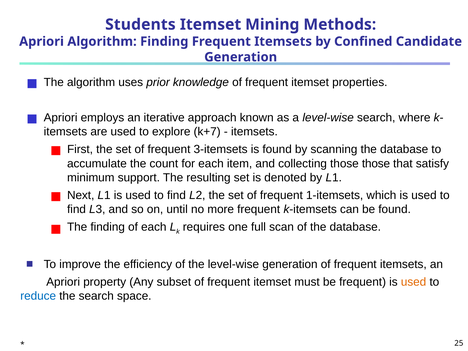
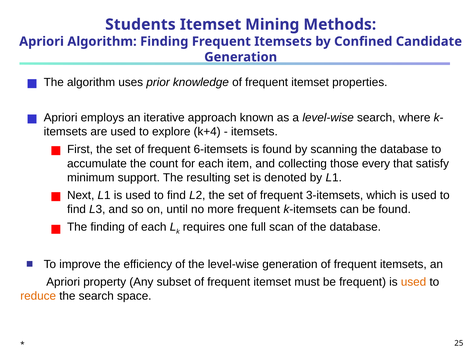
k+7: k+7 -> k+4
3-itemsets: 3-itemsets -> 6-itemsets
those those: those -> every
1-itemsets: 1-itemsets -> 3-itemsets
reduce colour: blue -> orange
